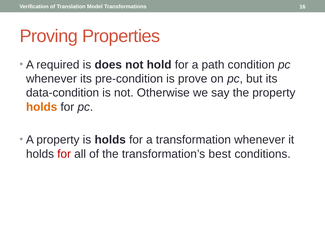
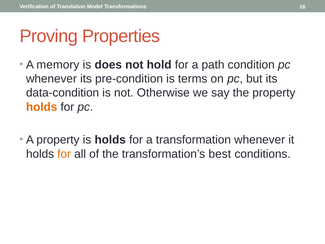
required: required -> memory
prove: prove -> terms
for at (64, 154) colour: red -> orange
